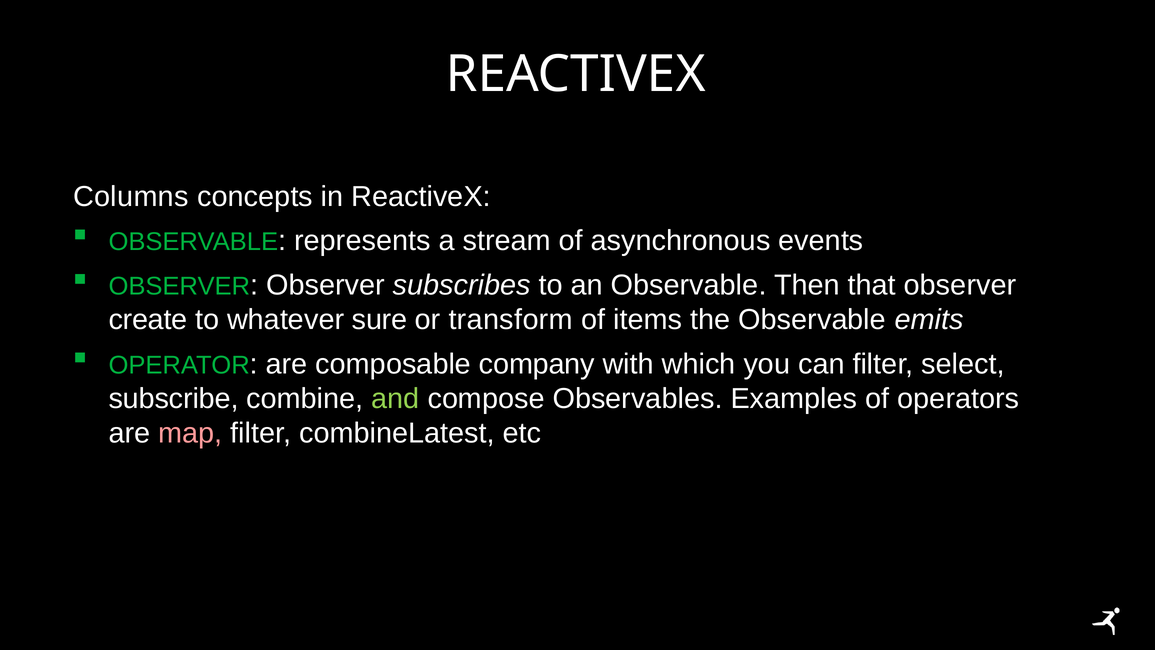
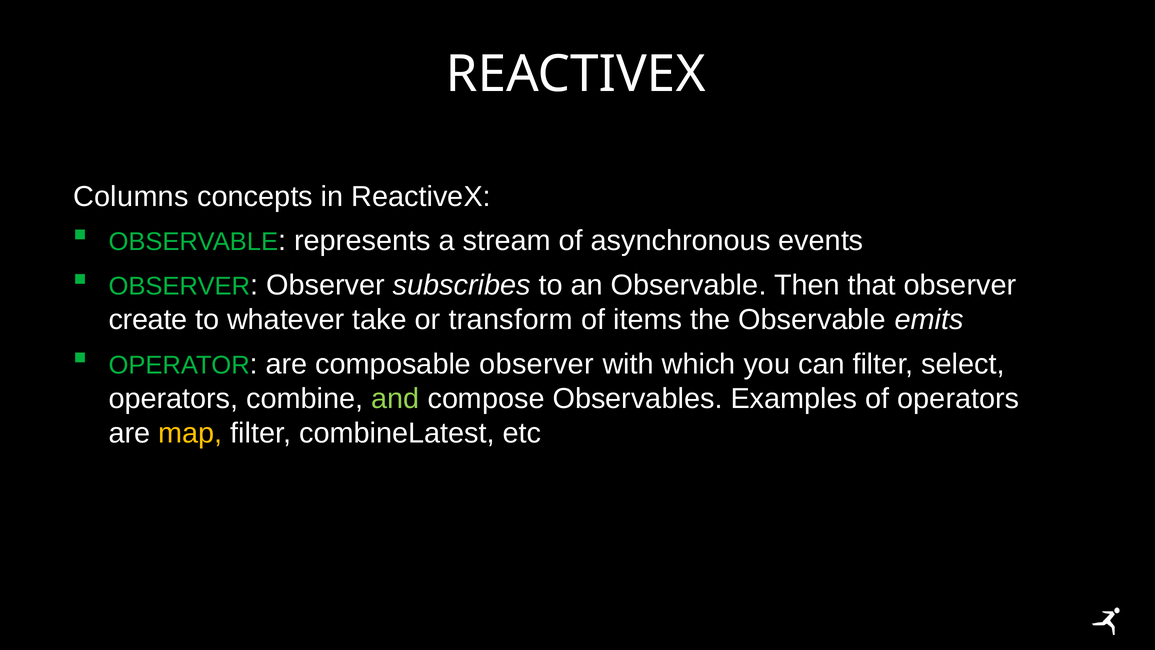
sure: sure -> take
composable company: company -> observer
subscribe at (174, 399): subscribe -> operators
map colour: pink -> yellow
